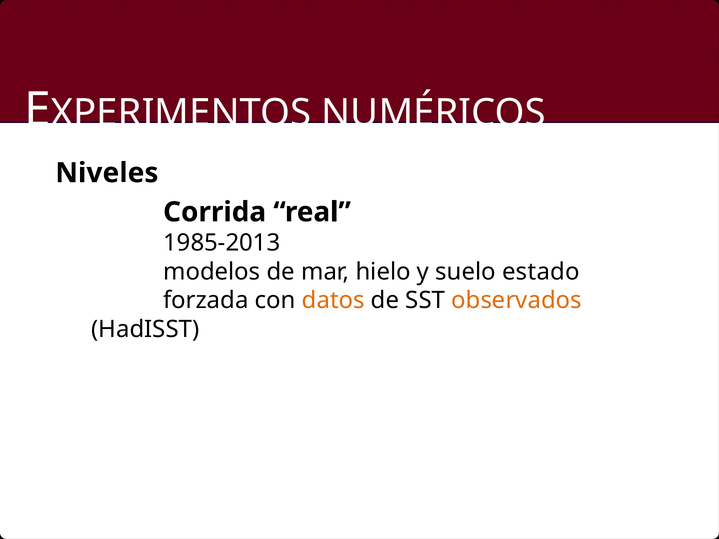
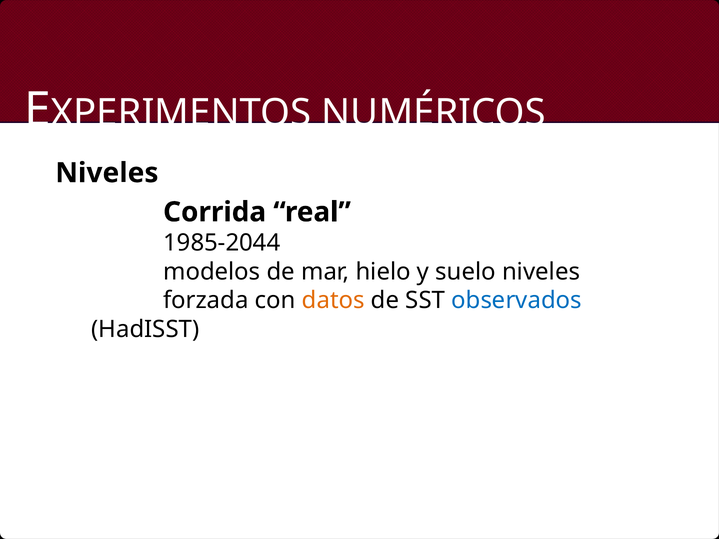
1985-2013: 1985-2013 -> 1985-2044
suelo estado: estado -> niveles
observados colour: orange -> blue
